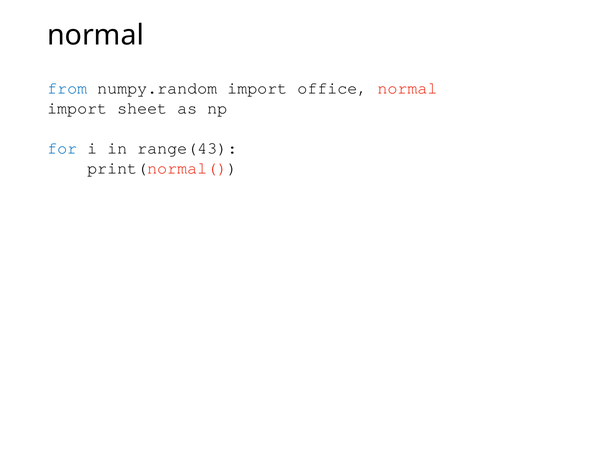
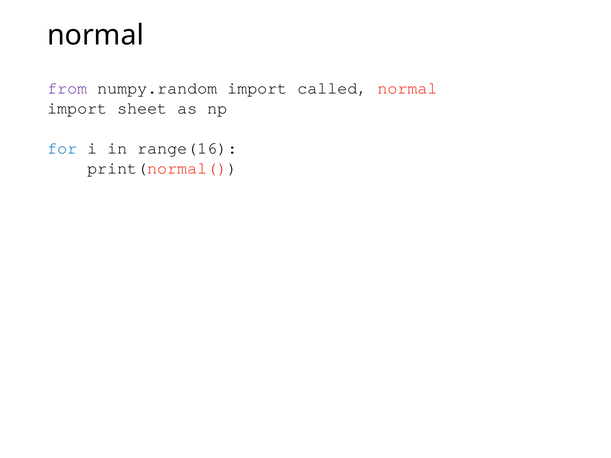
from colour: blue -> purple
office: office -> called
range(43: range(43 -> range(16
